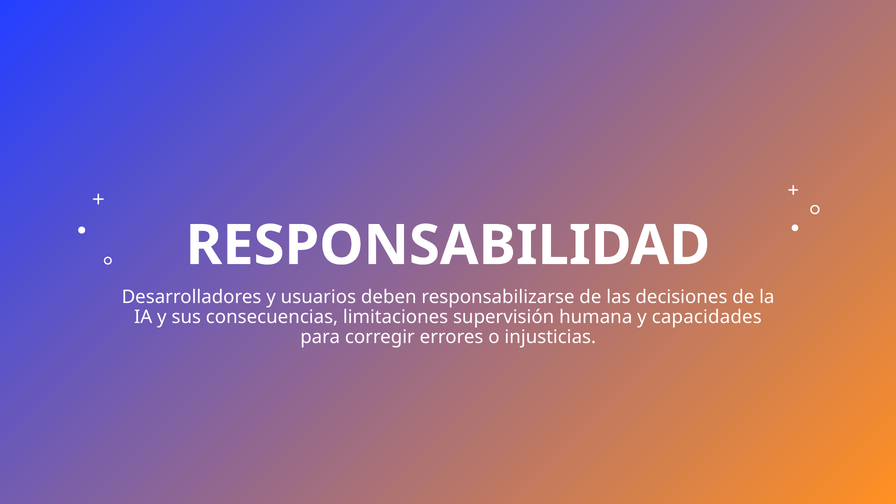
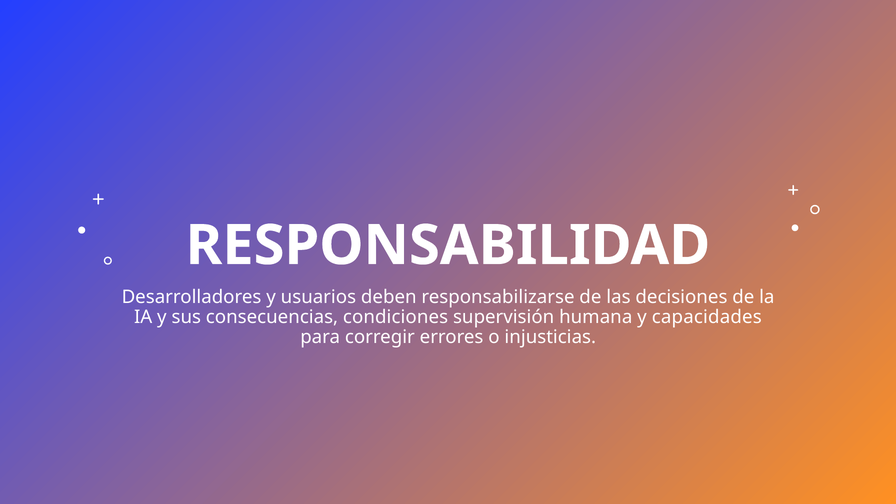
limitaciones: limitaciones -> condiciones
